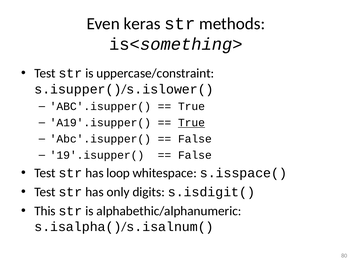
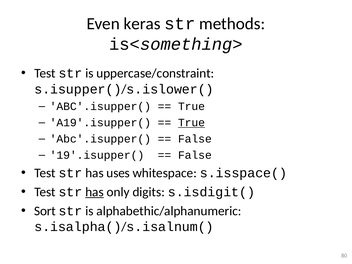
loop: loop -> uses
has at (94, 192) underline: none -> present
This: This -> Sort
